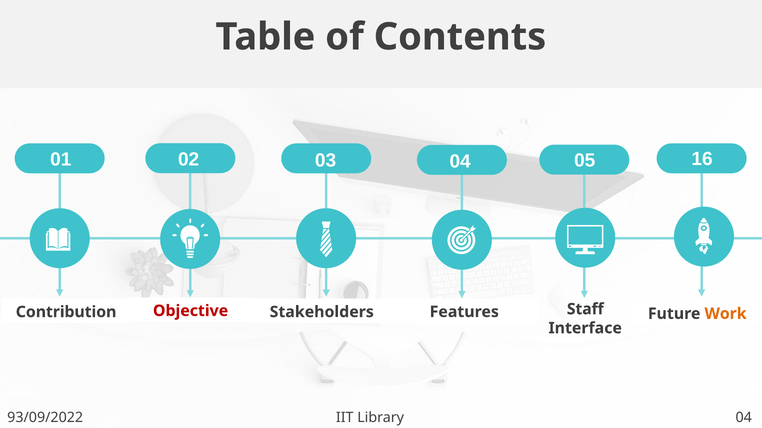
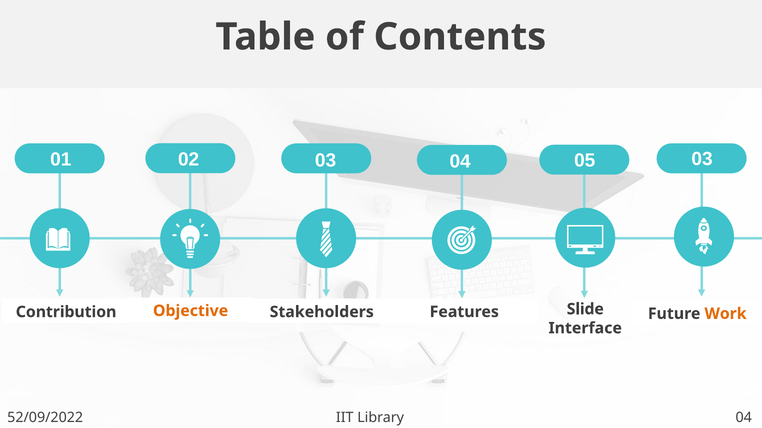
02 16: 16 -> 03
Staff: Staff -> Slide
Objective colour: red -> orange
93/09/2022: 93/09/2022 -> 52/09/2022
